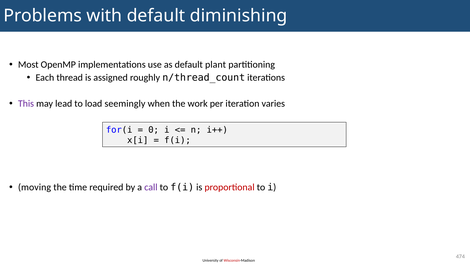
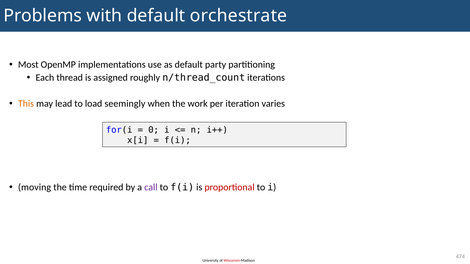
diminishing: diminishing -> orchestrate
plant: plant -> party
This colour: purple -> orange
